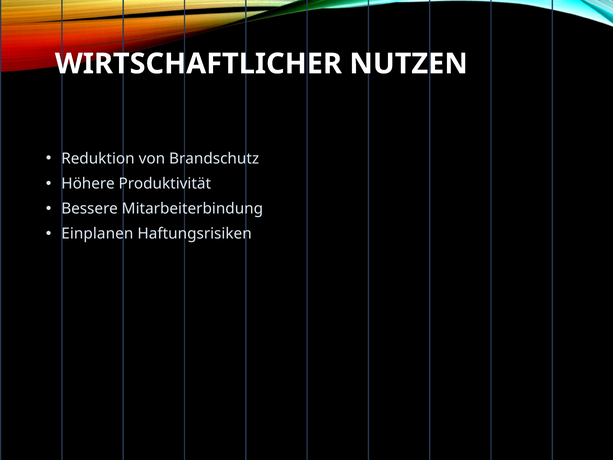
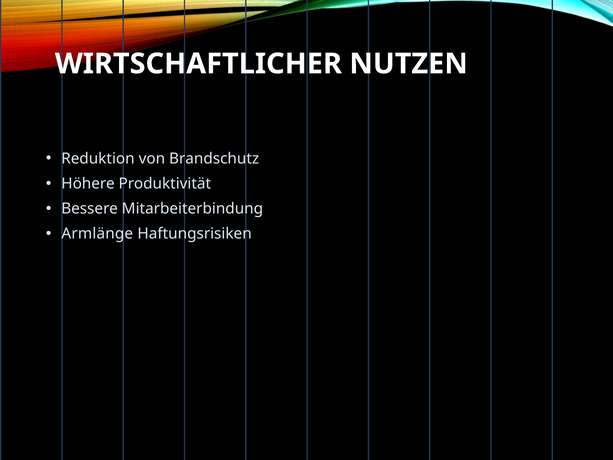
Einplanen: Einplanen -> Armlänge
